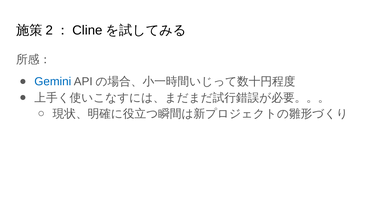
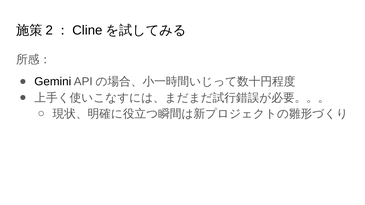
Gemini colour: blue -> black
